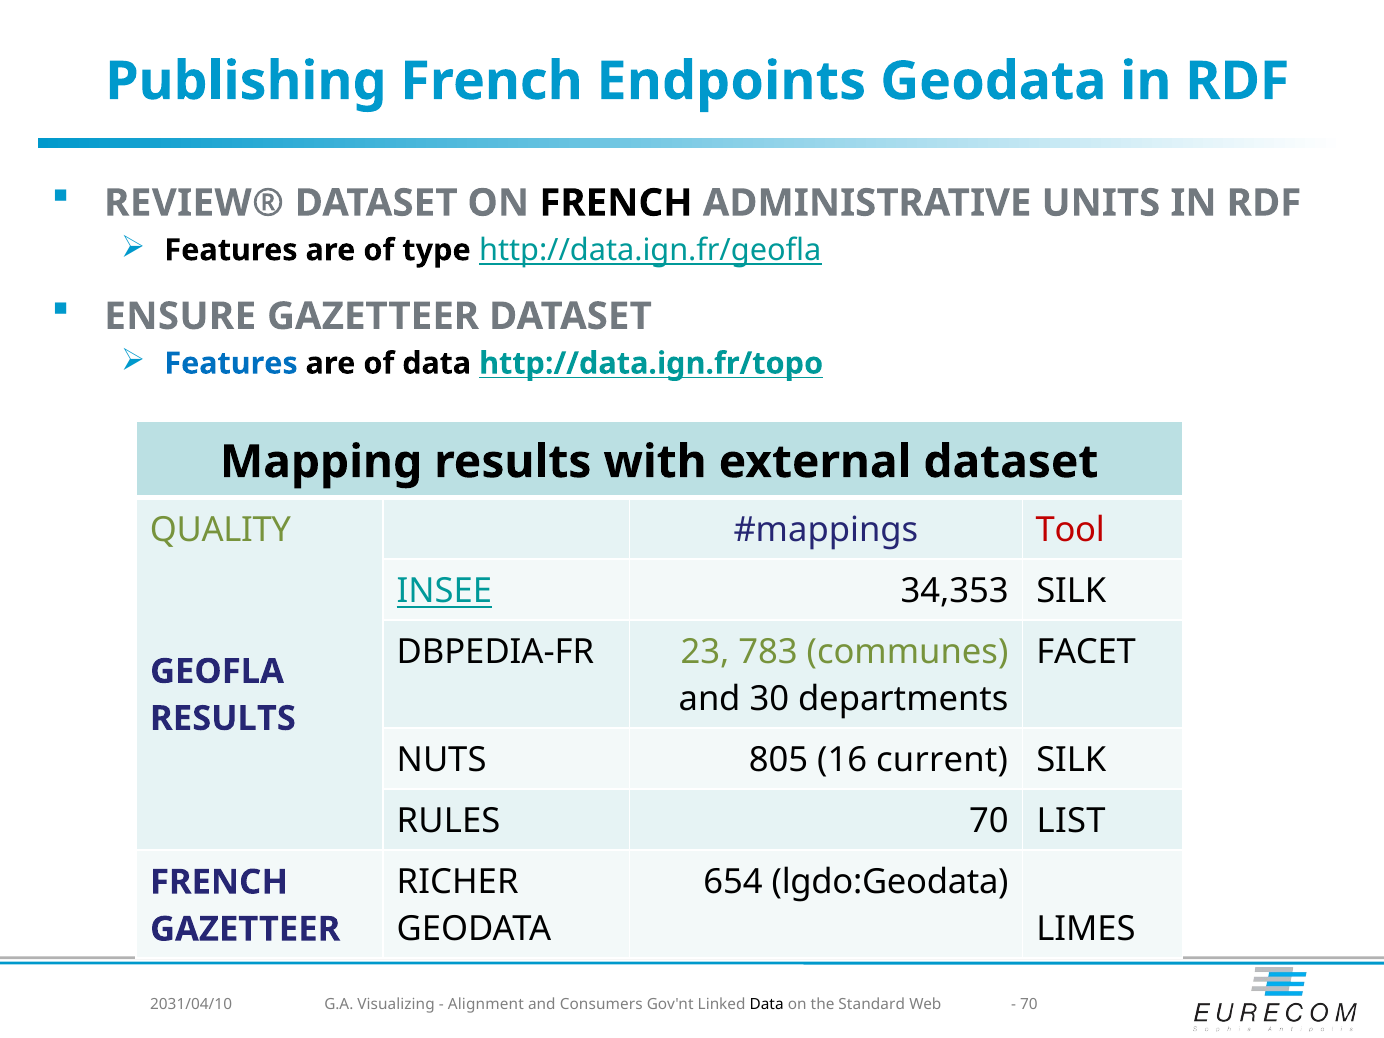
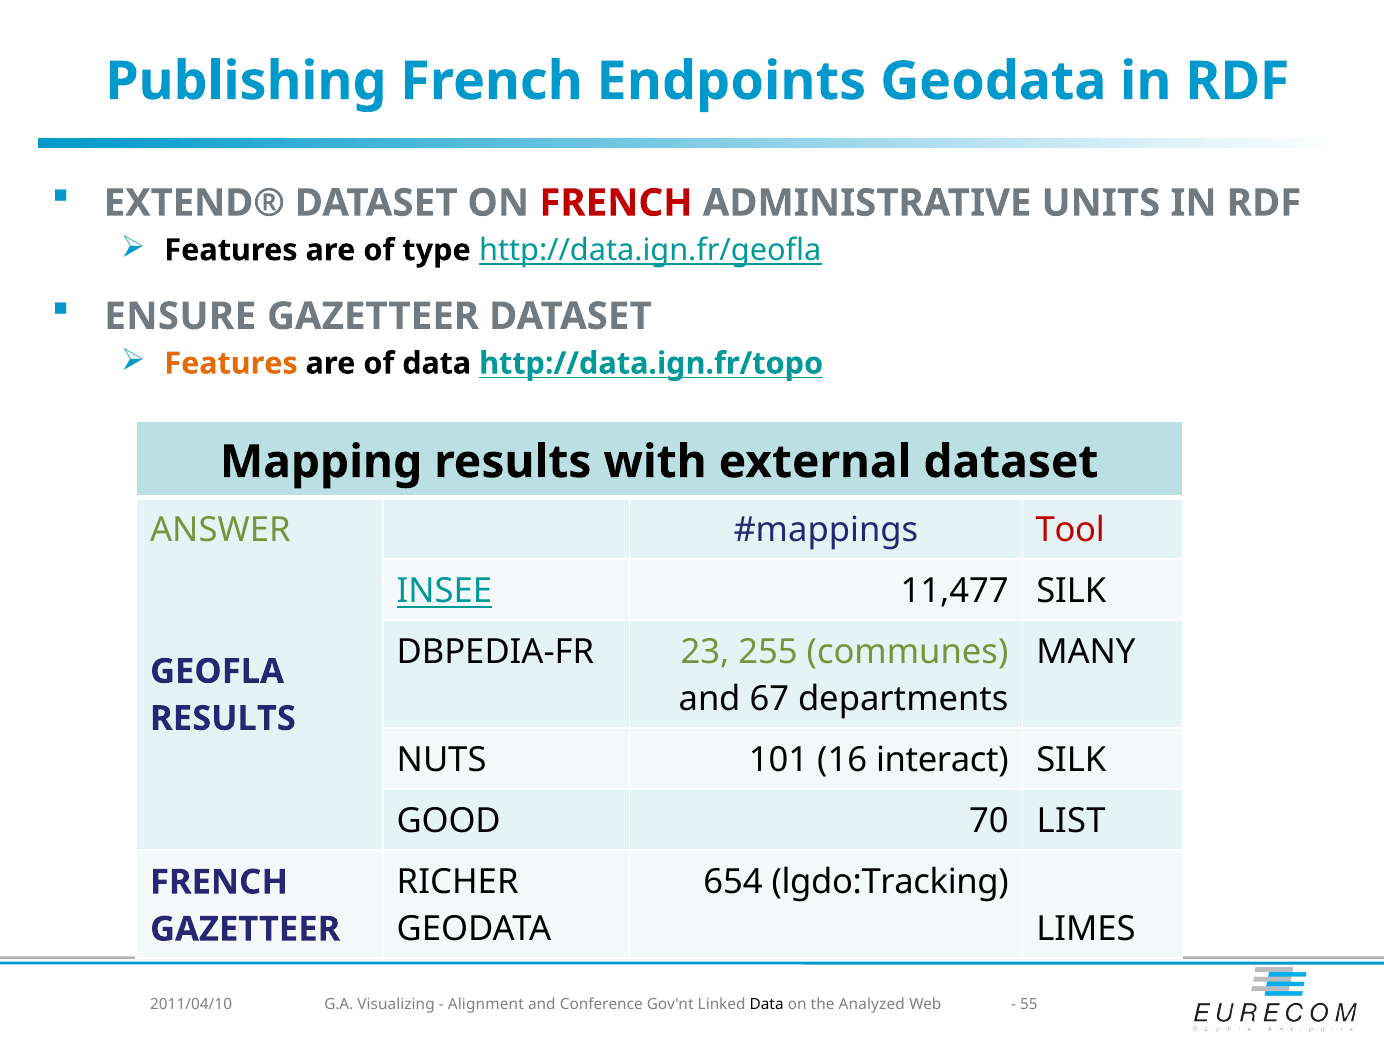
REVIEW®: REVIEW® -> EXTEND®
FRENCH at (616, 203) colour: black -> red
Features at (231, 363) colour: blue -> orange
QUALITY: QUALITY -> ANSWER
34,353: 34,353 -> 11,477
783: 783 -> 255
FACET: FACET -> MANY
30: 30 -> 67
805: 805 -> 101
current: current -> interact
RULES: RULES -> GOOD
lgdo:Geodata: lgdo:Geodata -> lgdo:Tracking
2031/04/10: 2031/04/10 -> 2011/04/10
Consumers: Consumers -> Conference
Standard: Standard -> Analyzed
70 at (1029, 1005): 70 -> 55
